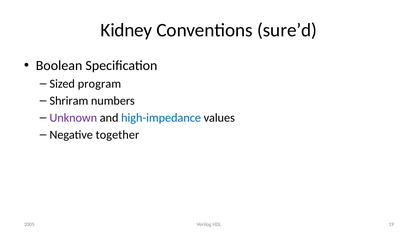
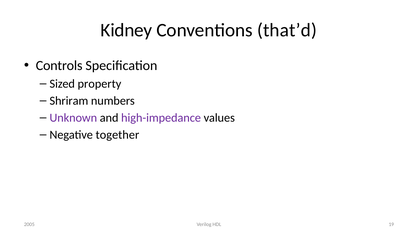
sure’d: sure’d -> that’d
Boolean: Boolean -> Controls
program: program -> property
high-impedance colour: blue -> purple
